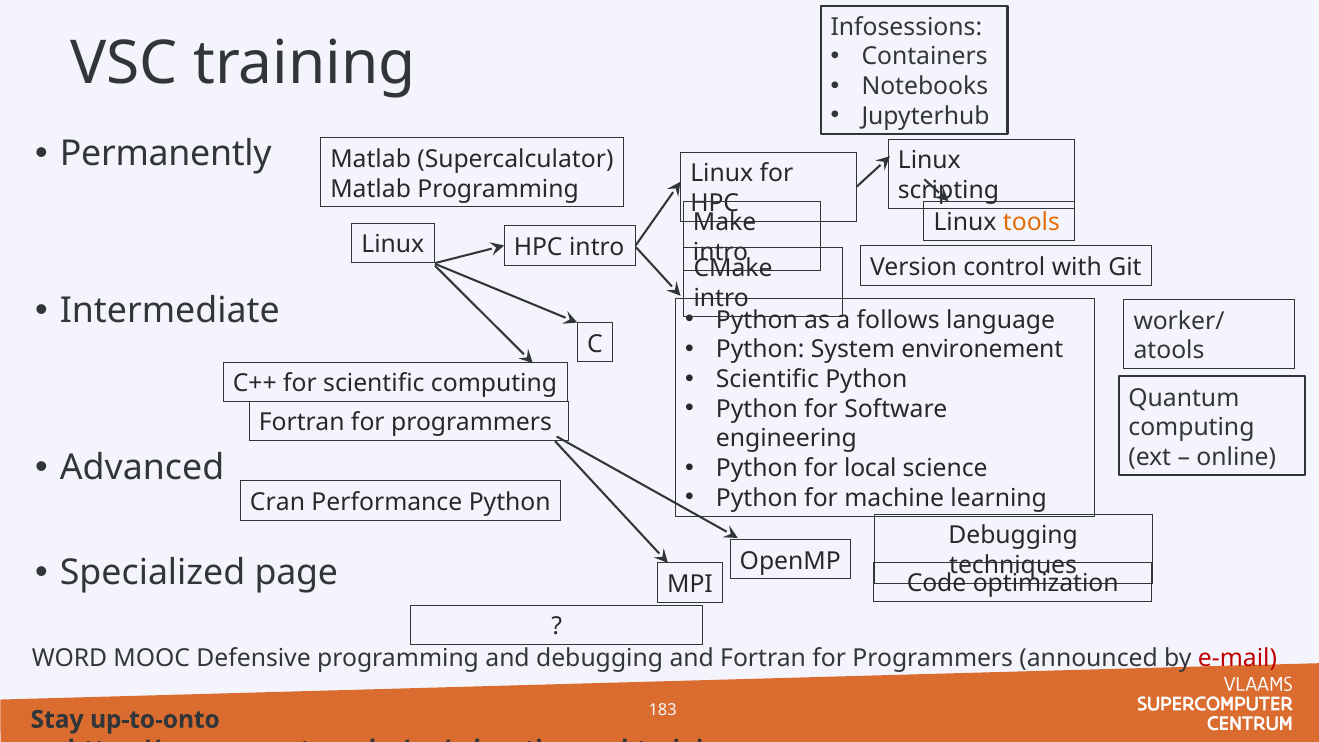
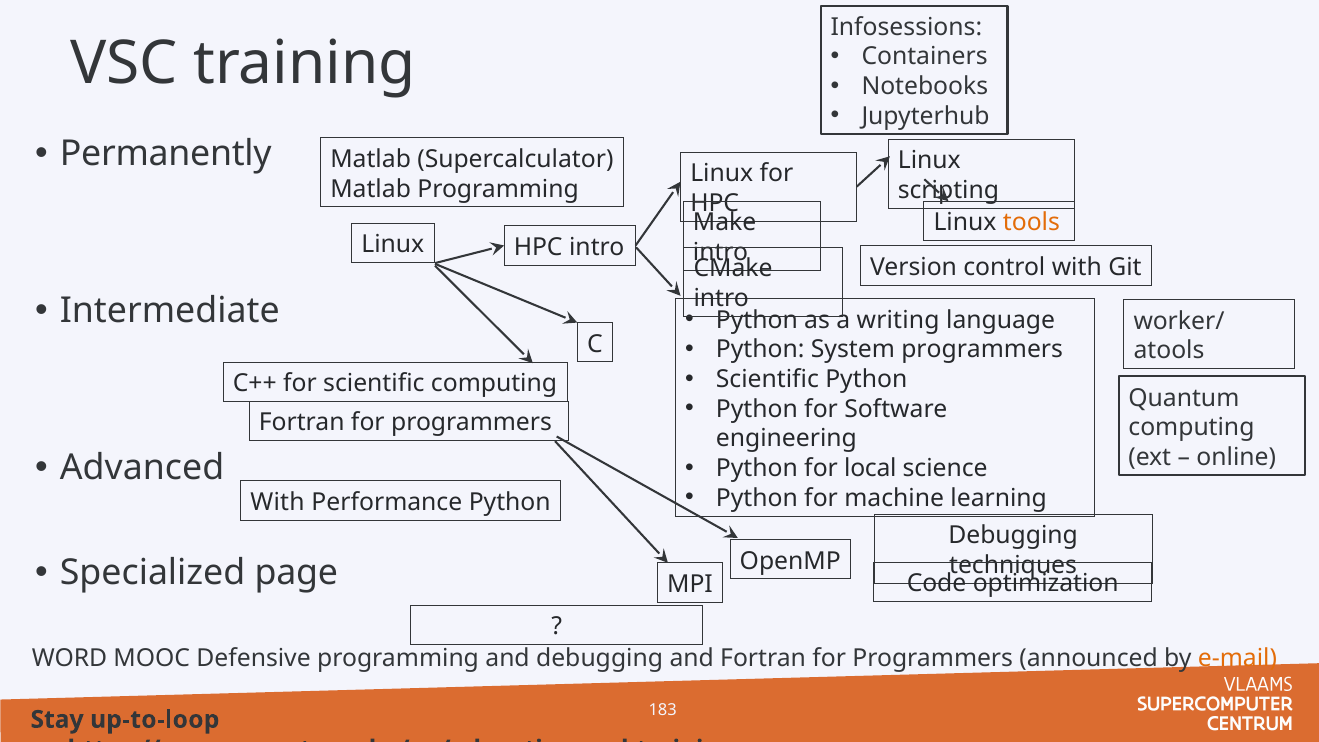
follows: follows -> writing
System environement: environement -> programmers
Cran at (278, 502): Cran -> With
e-mail colour: red -> orange
up-to-onto: up-to-onto -> up-to-loop
